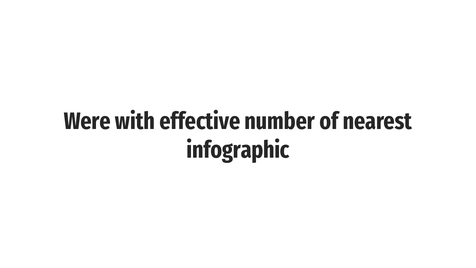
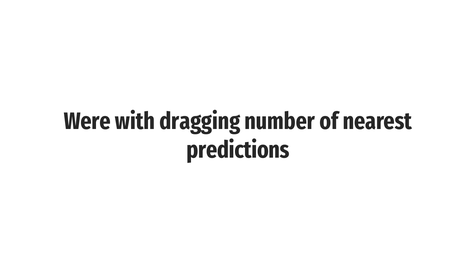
effective: effective -> dragging
infographic: infographic -> predictions
